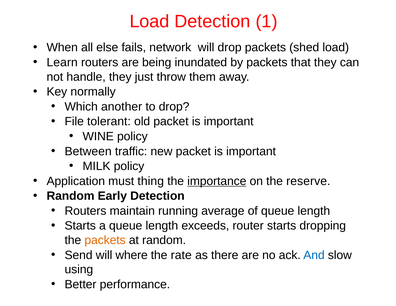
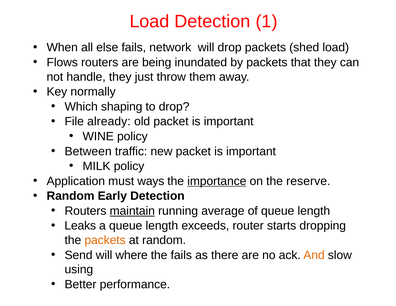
Learn: Learn -> Flows
another: another -> shaping
tolerant: tolerant -> already
thing: thing -> ways
maintain underline: none -> present
Starts at (80, 226): Starts -> Leaks
the rate: rate -> fails
And colour: blue -> orange
